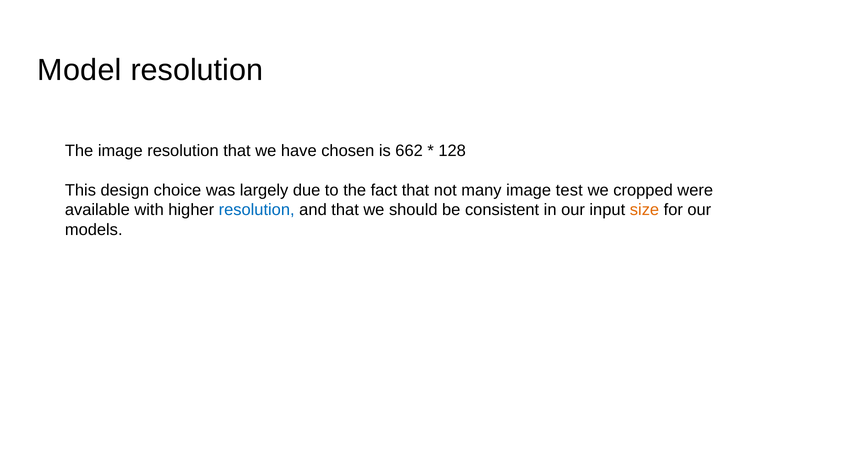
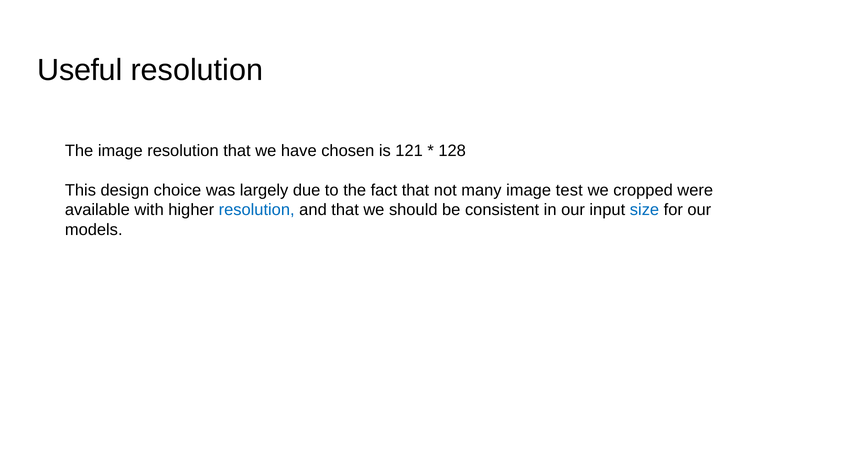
Model: Model -> Useful
662: 662 -> 121
size colour: orange -> blue
